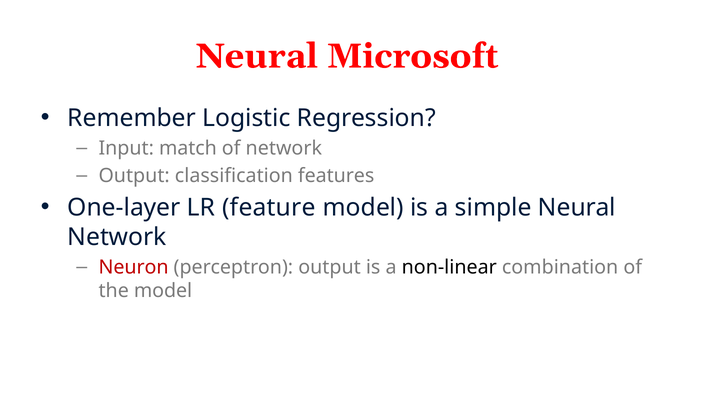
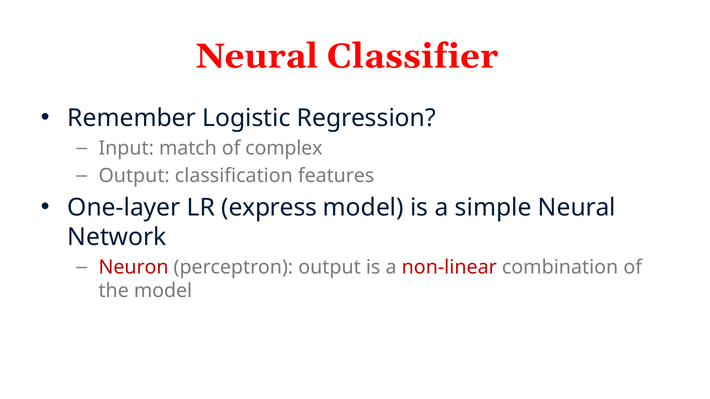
Microsoft: Microsoft -> Classifier
of network: network -> complex
feature: feature -> express
non-linear colour: black -> red
